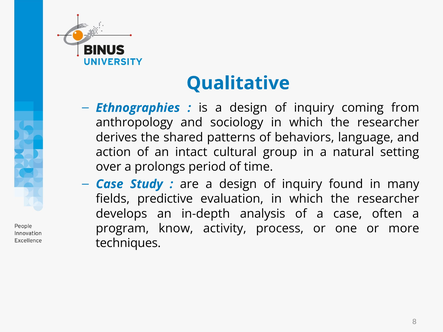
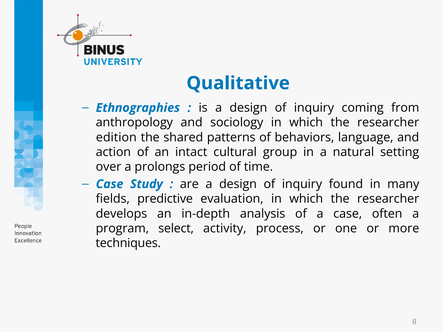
derives: derives -> edition
know: know -> select
